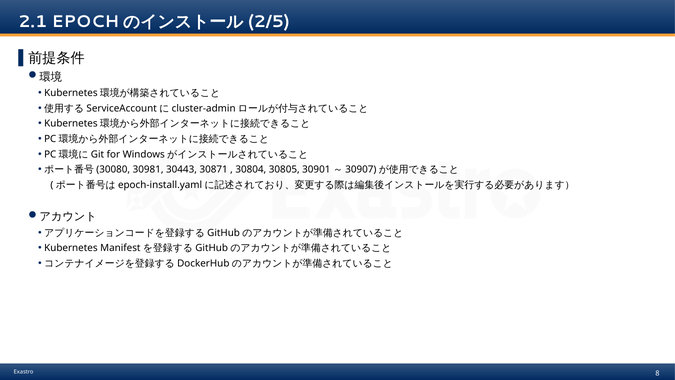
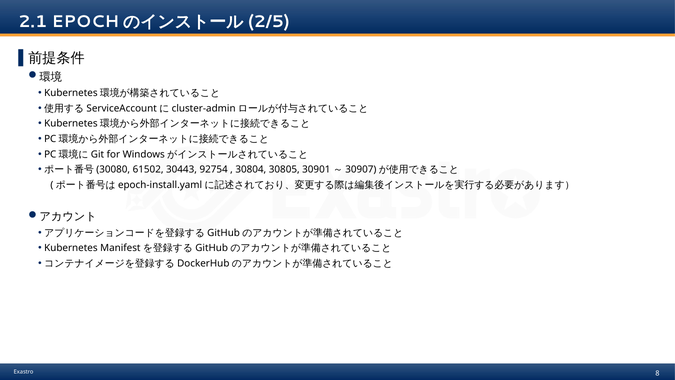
30981: 30981 -> 61502
30871: 30871 -> 92754
